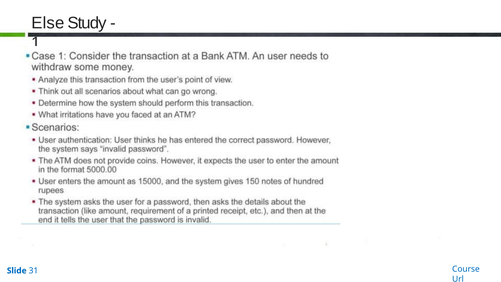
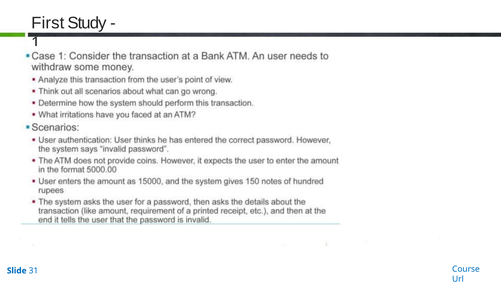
Else: Else -> First
